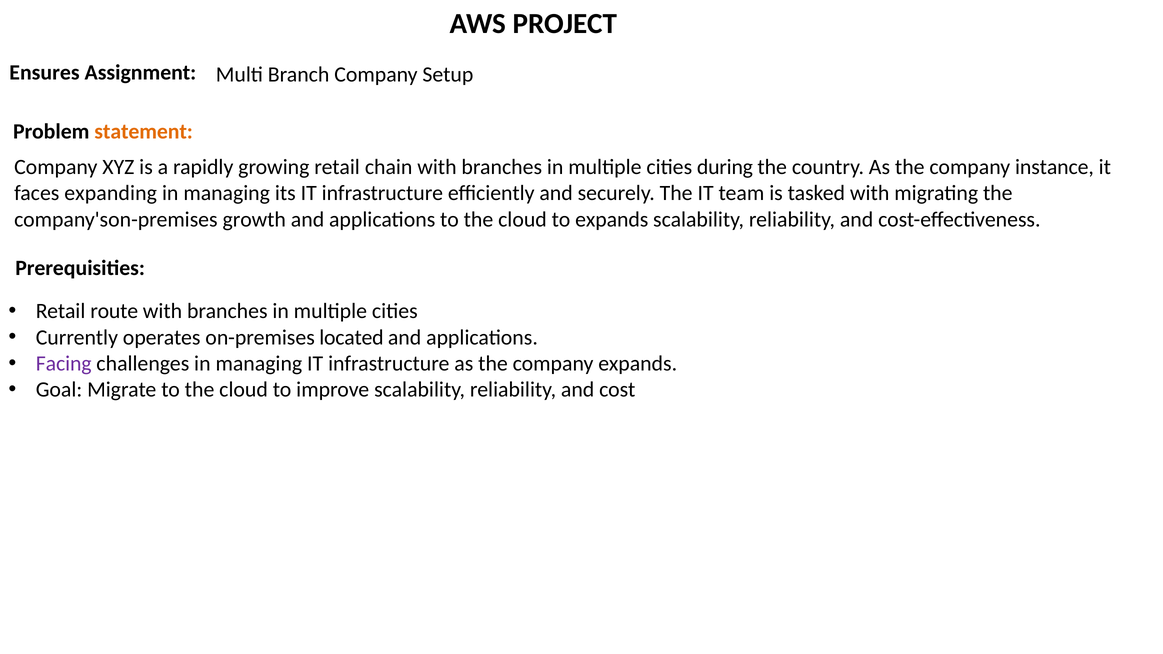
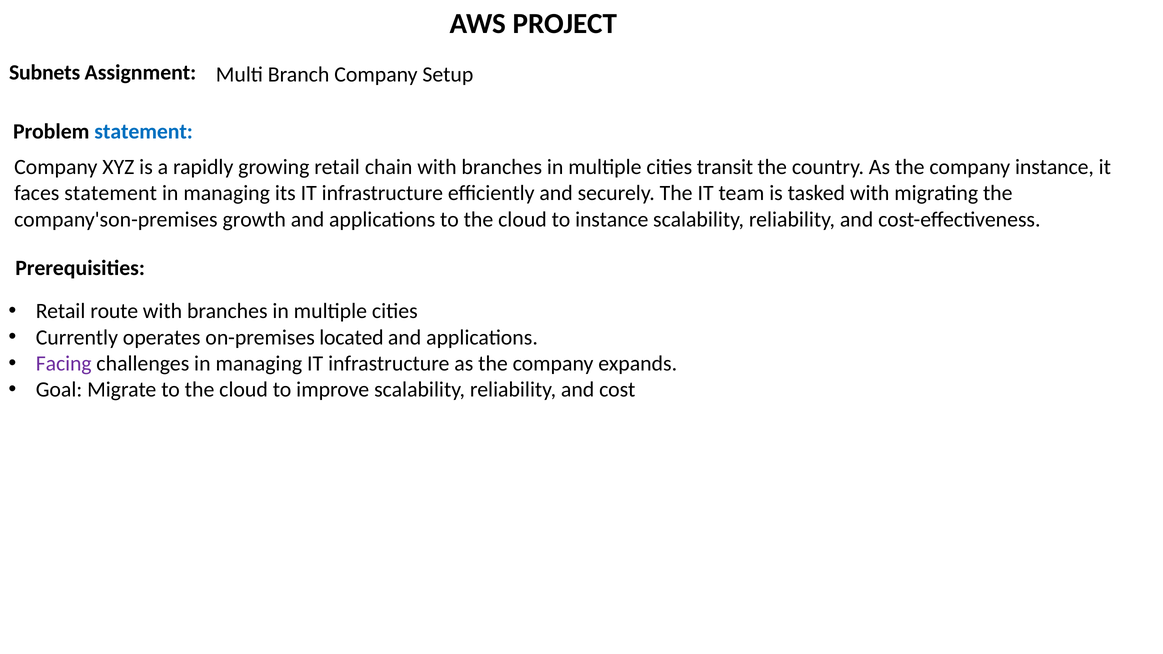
Ensures: Ensures -> Subnets
statement at (144, 131) colour: orange -> blue
during: during -> transit
faces expanding: expanding -> statement
to expands: expands -> instance
